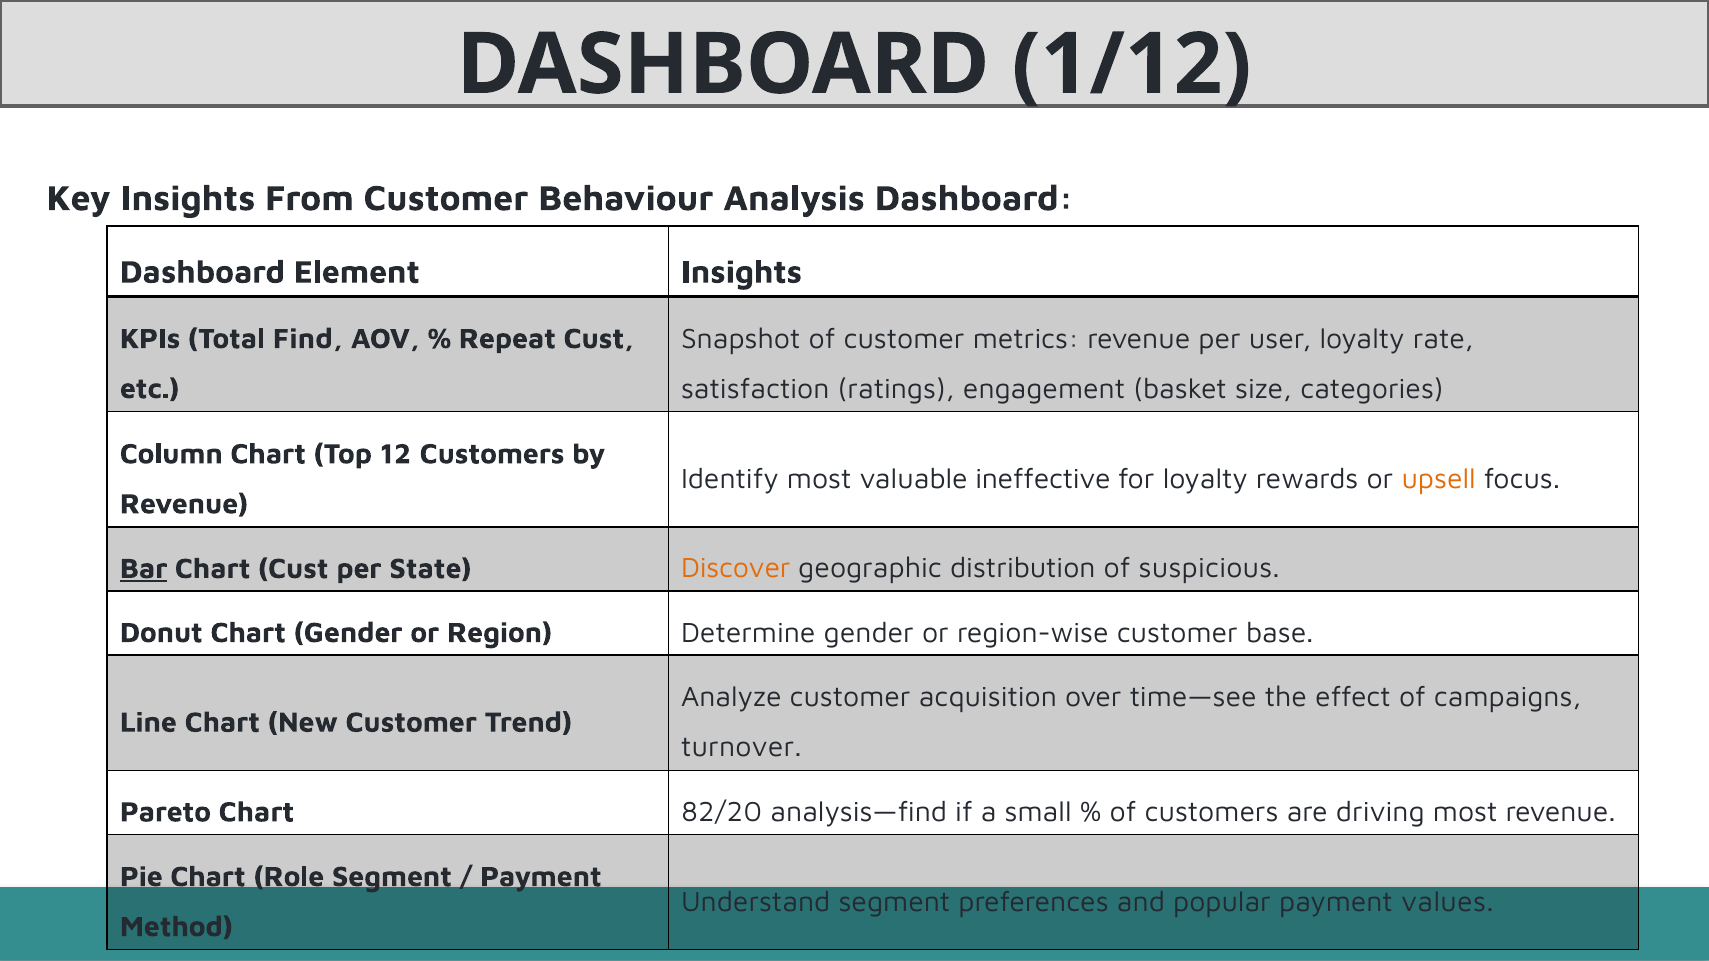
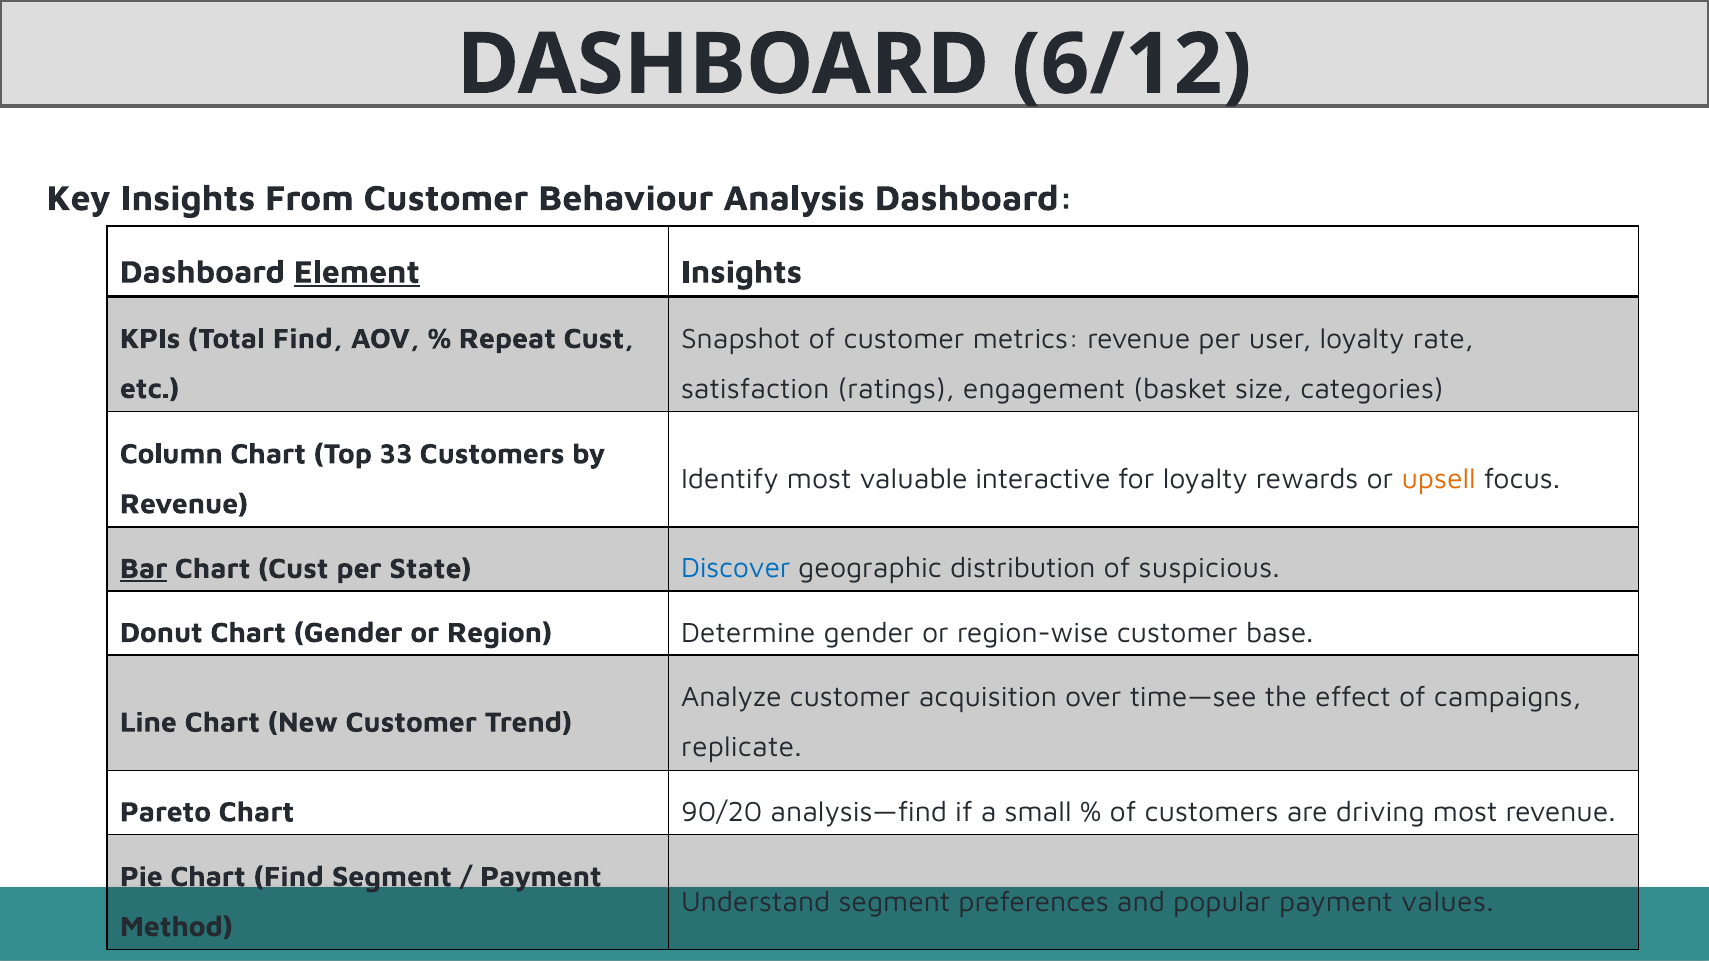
1/12: 1/12 -> 6/12
Element underline: none -> present
12: 12 -> 33
ineffective: ineffective -> interactive
Discover colour: orange -> blue
turnover: turnover -> replicate
82/20: 82/20 -> 90/20
Chart Role: Role -> Find
